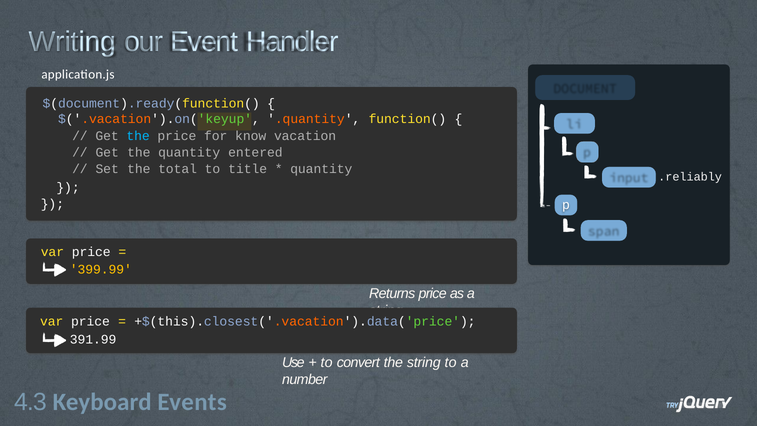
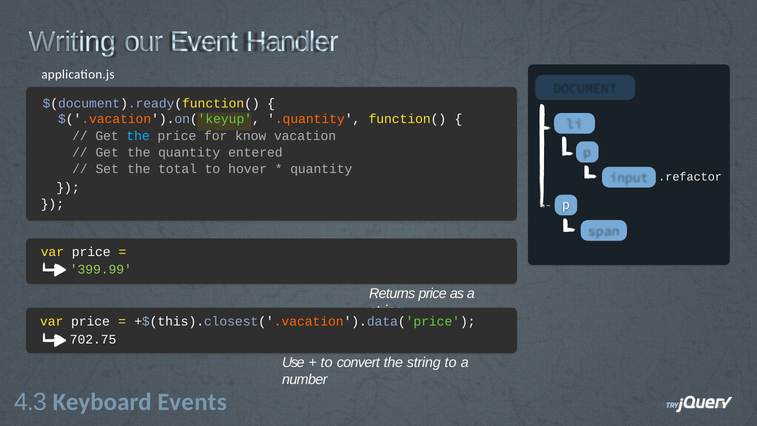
title: title -> hover
.reliably: .reliably -> .refactor
399.99 colour: yellow -> light green
391.99: 391.99 -> 702.75
